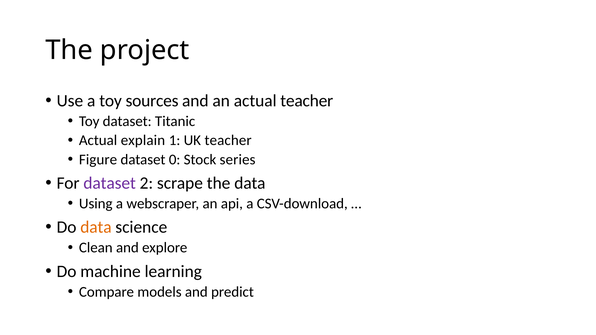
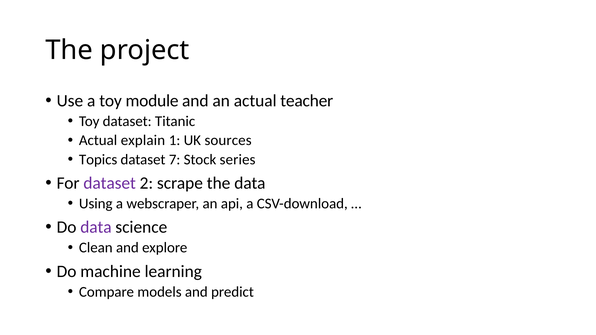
sources: sources -> module
UK teacher: teacher -> sources
Figure: Figure -> Topics
0: 0 -> 7
data at (96, 227) colour: orange -> purple
